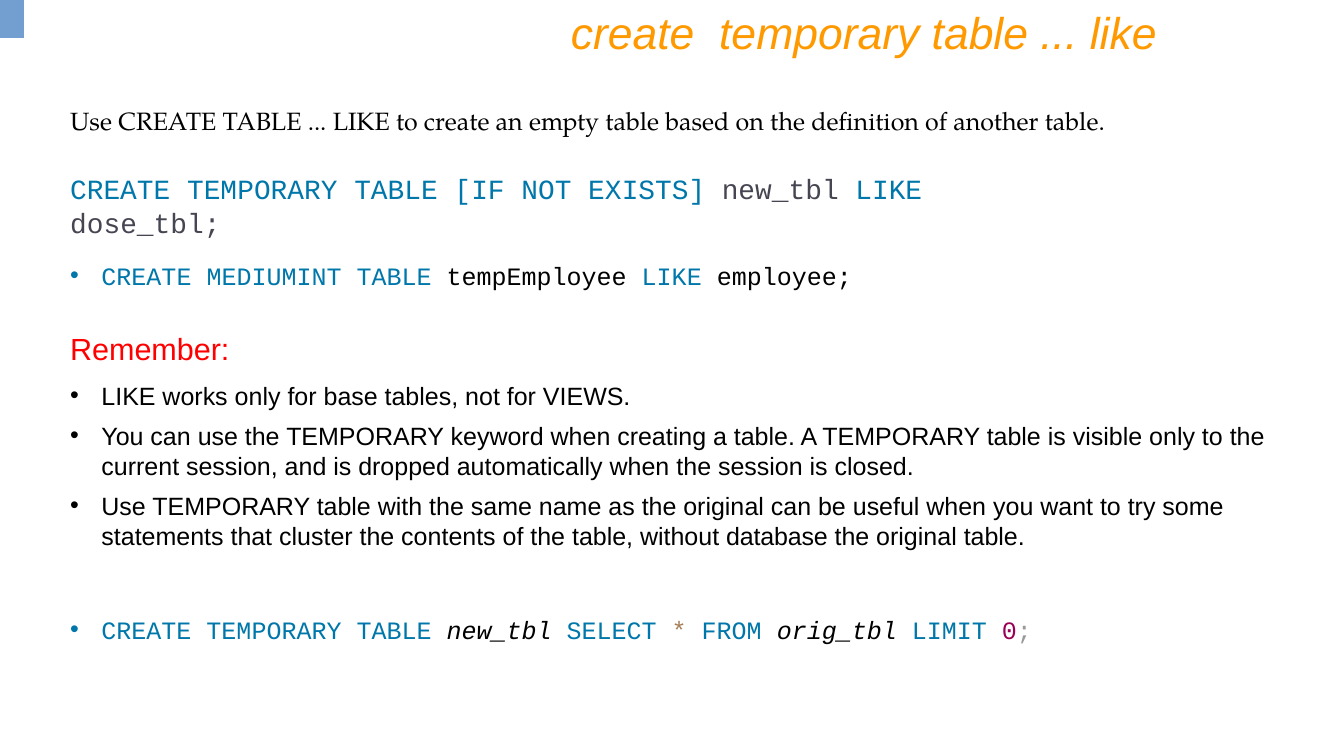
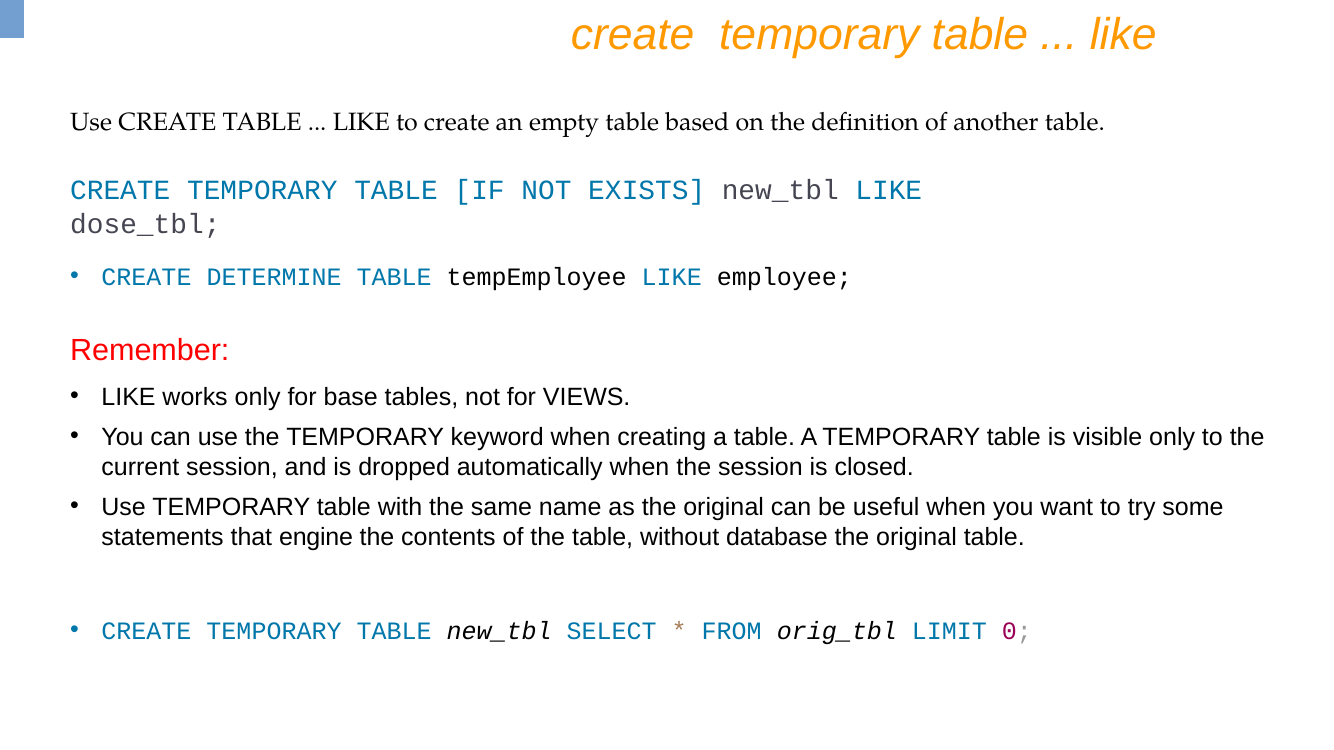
MEDIUMINT: MEDIUMINT -> DETERMINE
cluster: cluster -> engine
